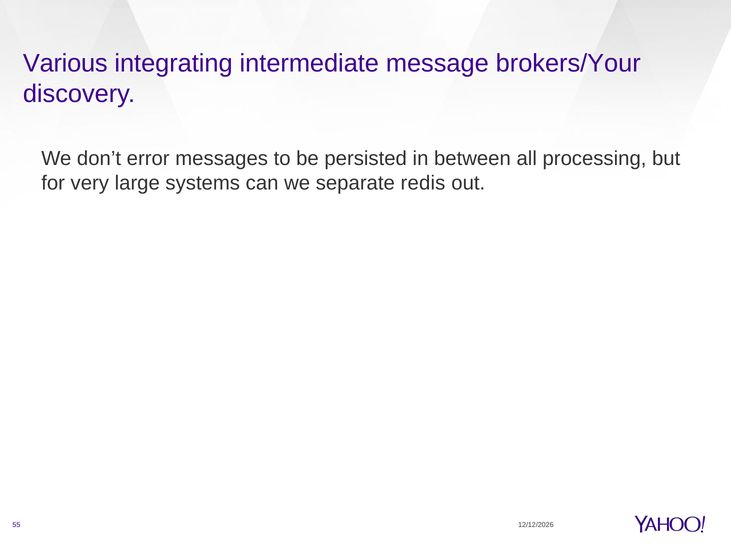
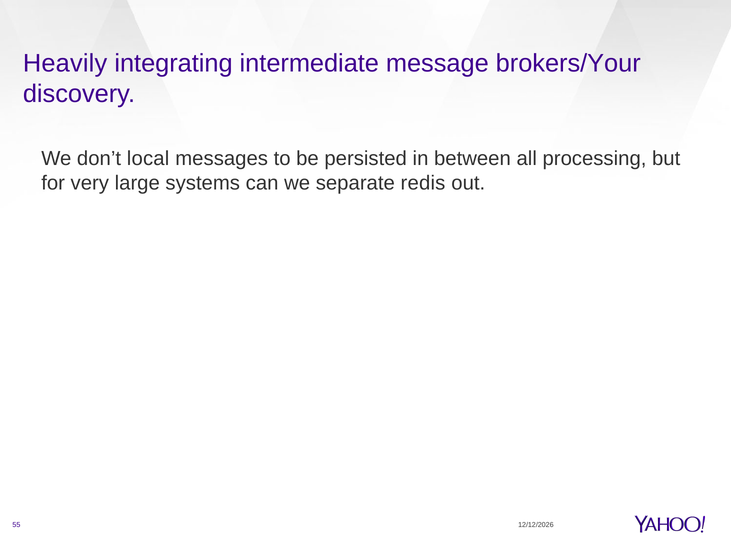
Various: Various -> Heavily
error: error -> local
